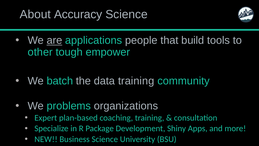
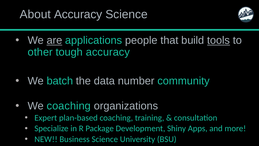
tools underline: none -> present
tough empower: empower -> accuracy
data training: training -> number
We problems: problems -> coaching
